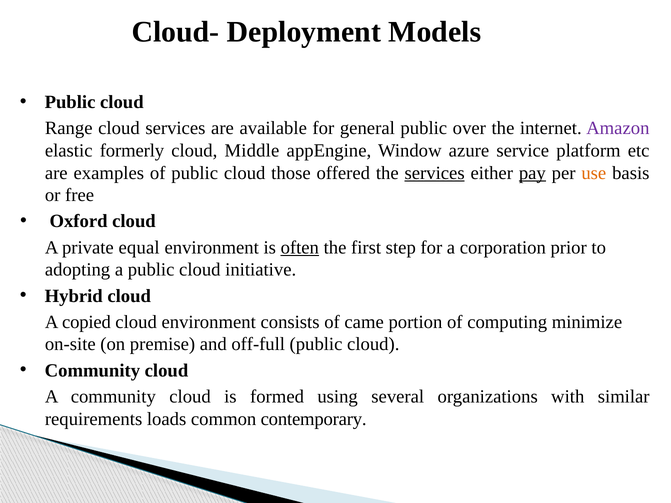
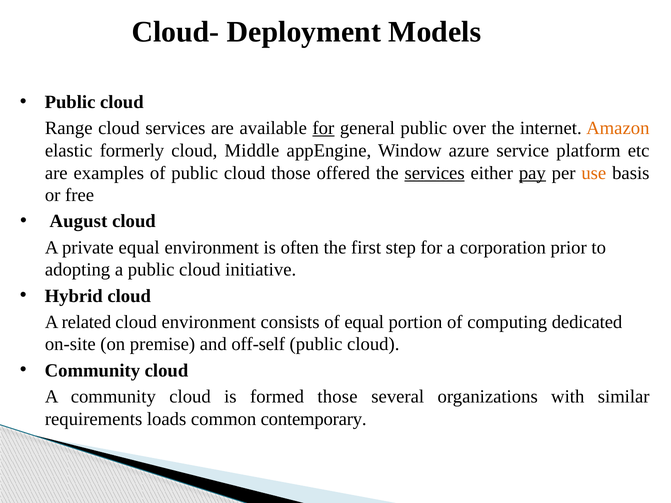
for at (323, 128) underline: none -> present
Amazon colour: purple -> orange
Oxford: Oxford -> August
often underline: present -> none
copied: copied -> related
of came: came -> equal
minimize: minimize -> dedicated
off-full: off-full -> off-self
formed using: using -> those
